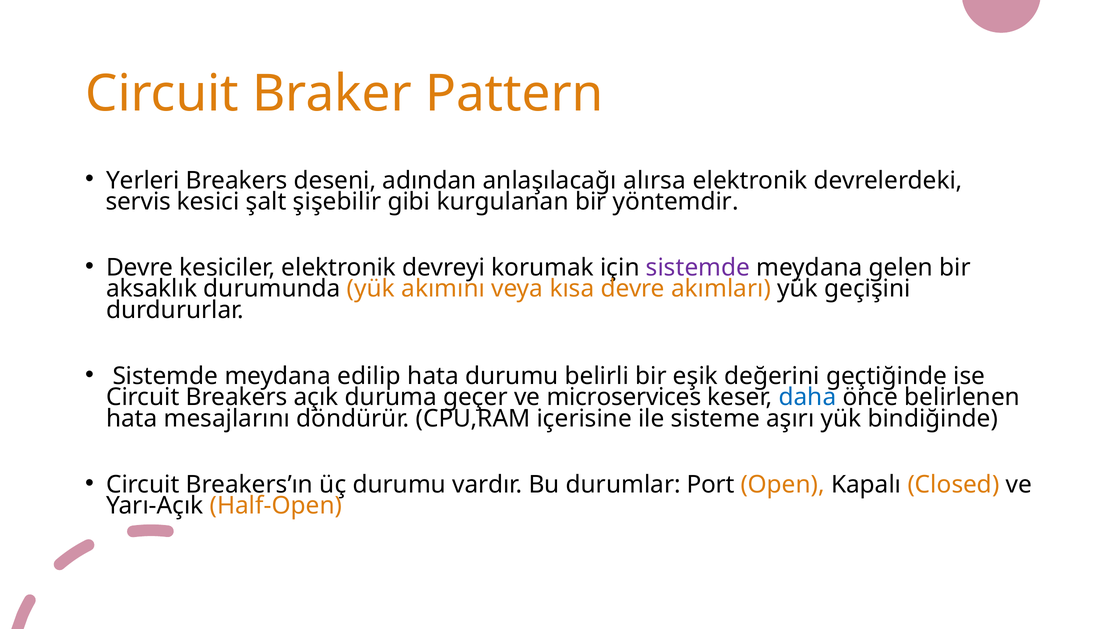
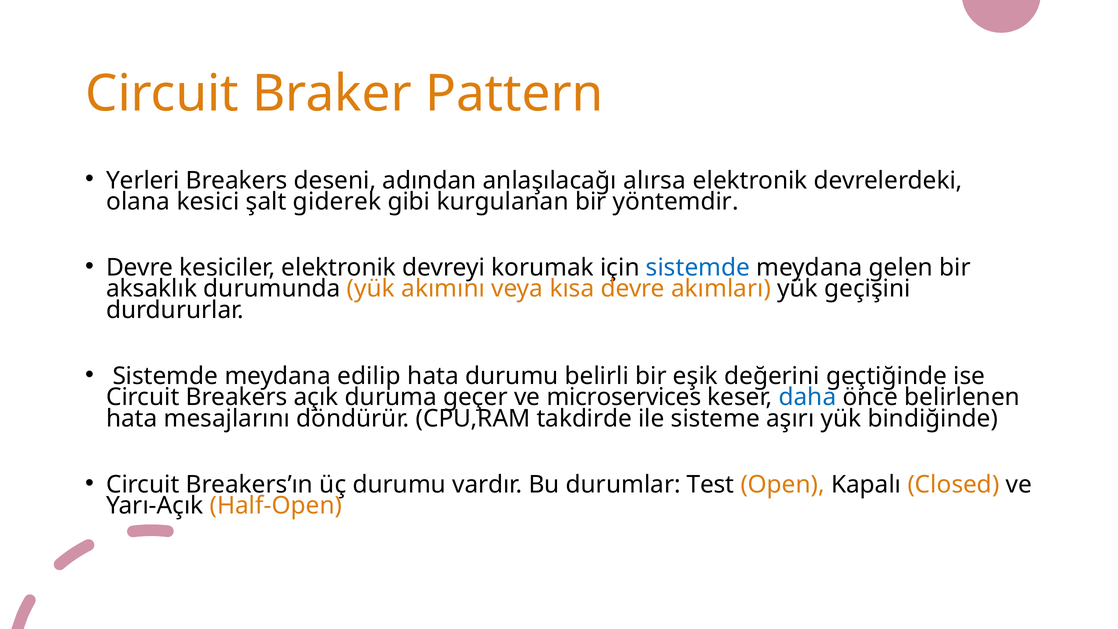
servis: servis -> olana
şişebilir: şişebilir -> giderek
sistemde at (698, 268) colour: purple -> blue
içerisine: içerisine -> takdirde
Port: Port -> Test
